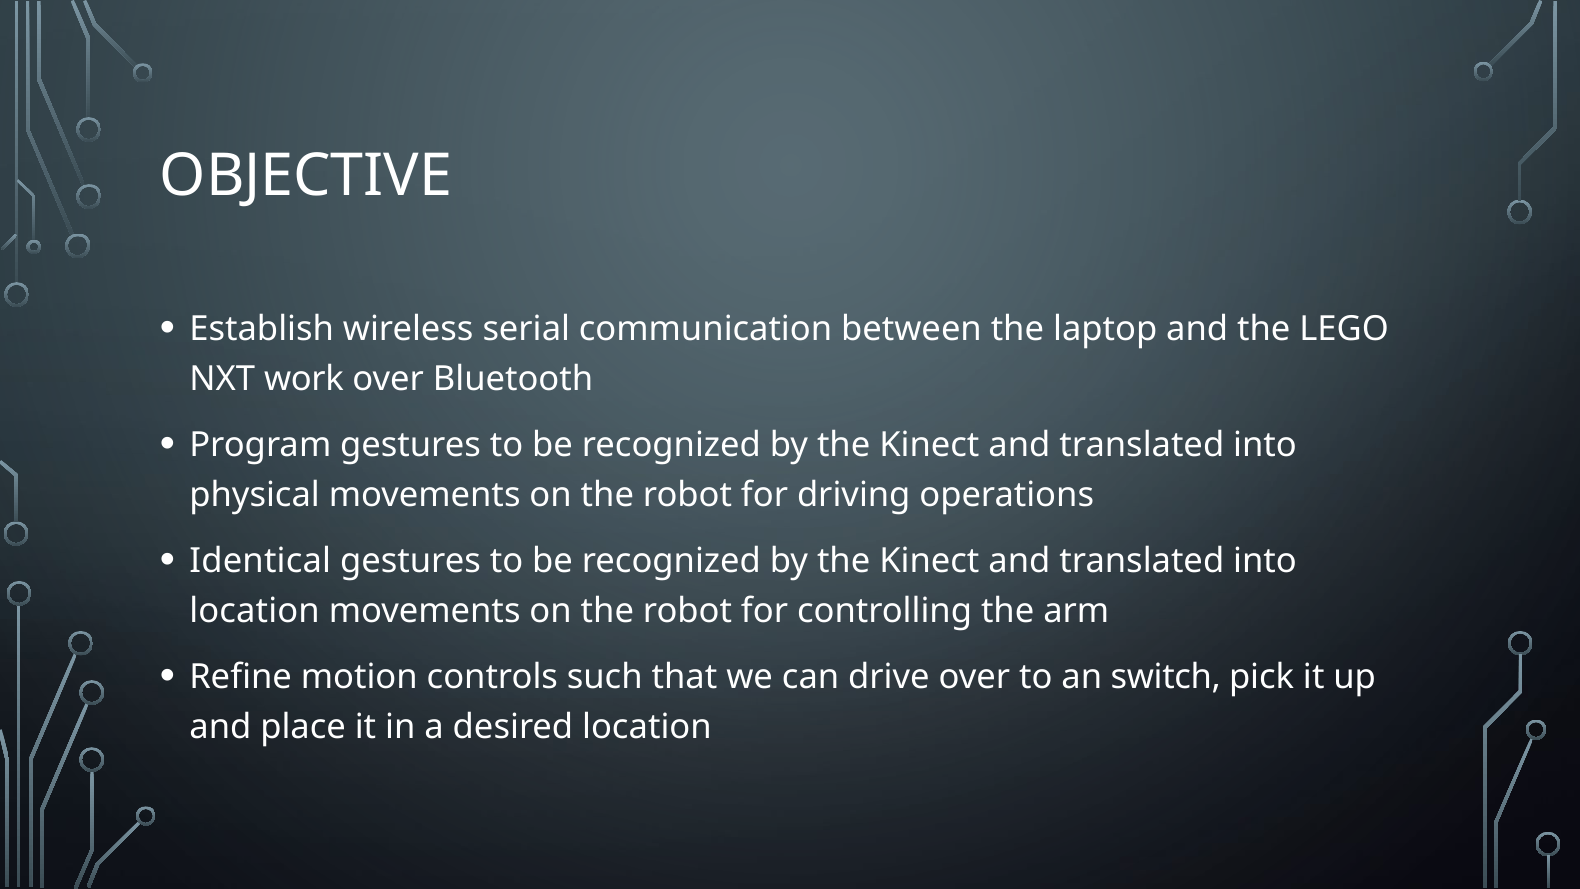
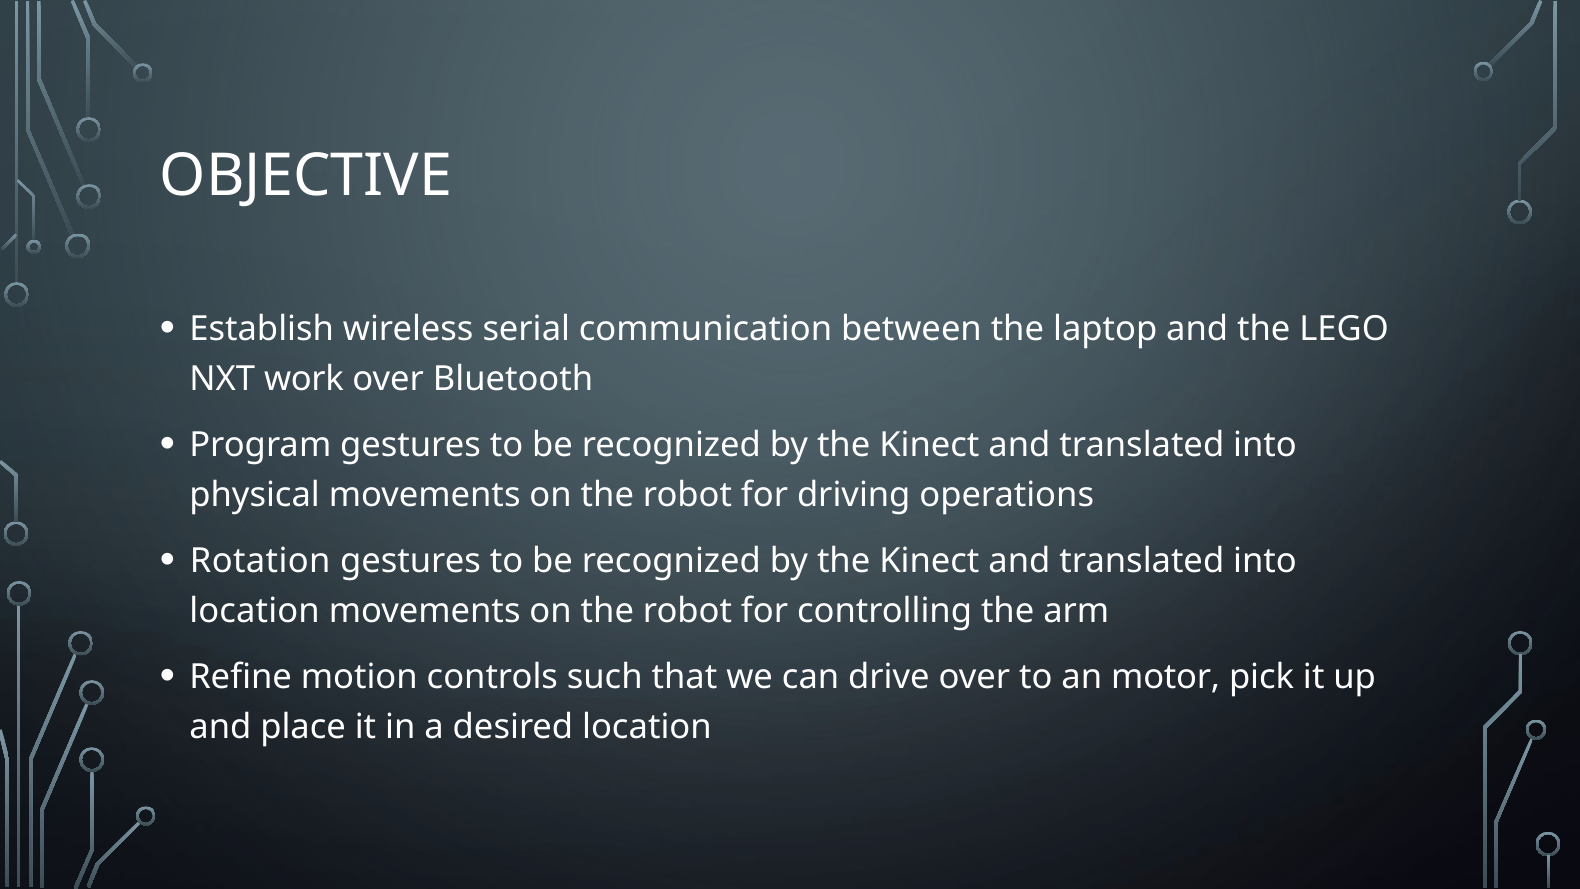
Identical: Identical -> Rotation
switch: switch -> motor
